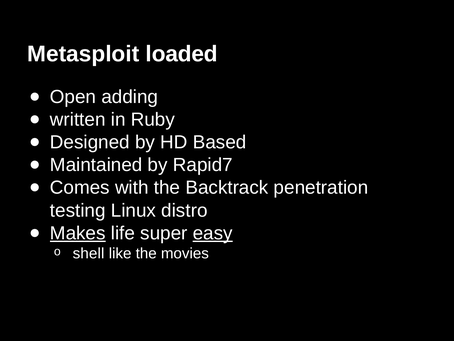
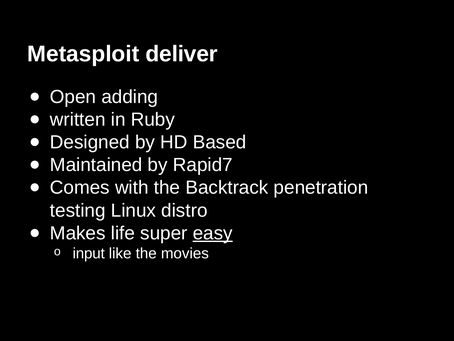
loaded: loaded -> deliver
Makes underline: present -> none
shell: shell -> input
